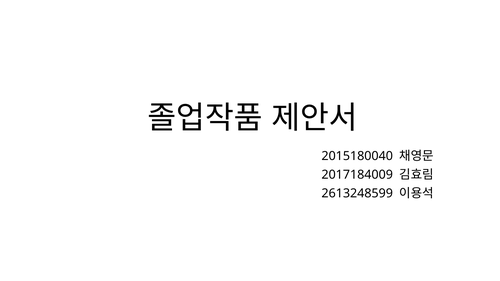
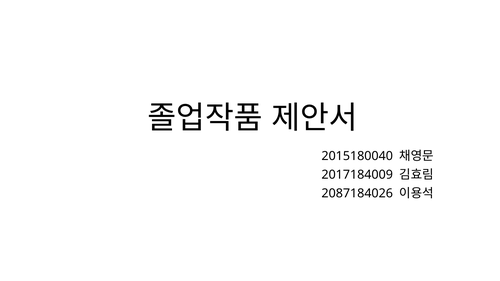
2613248599: 2613248599 -> 2087184026
